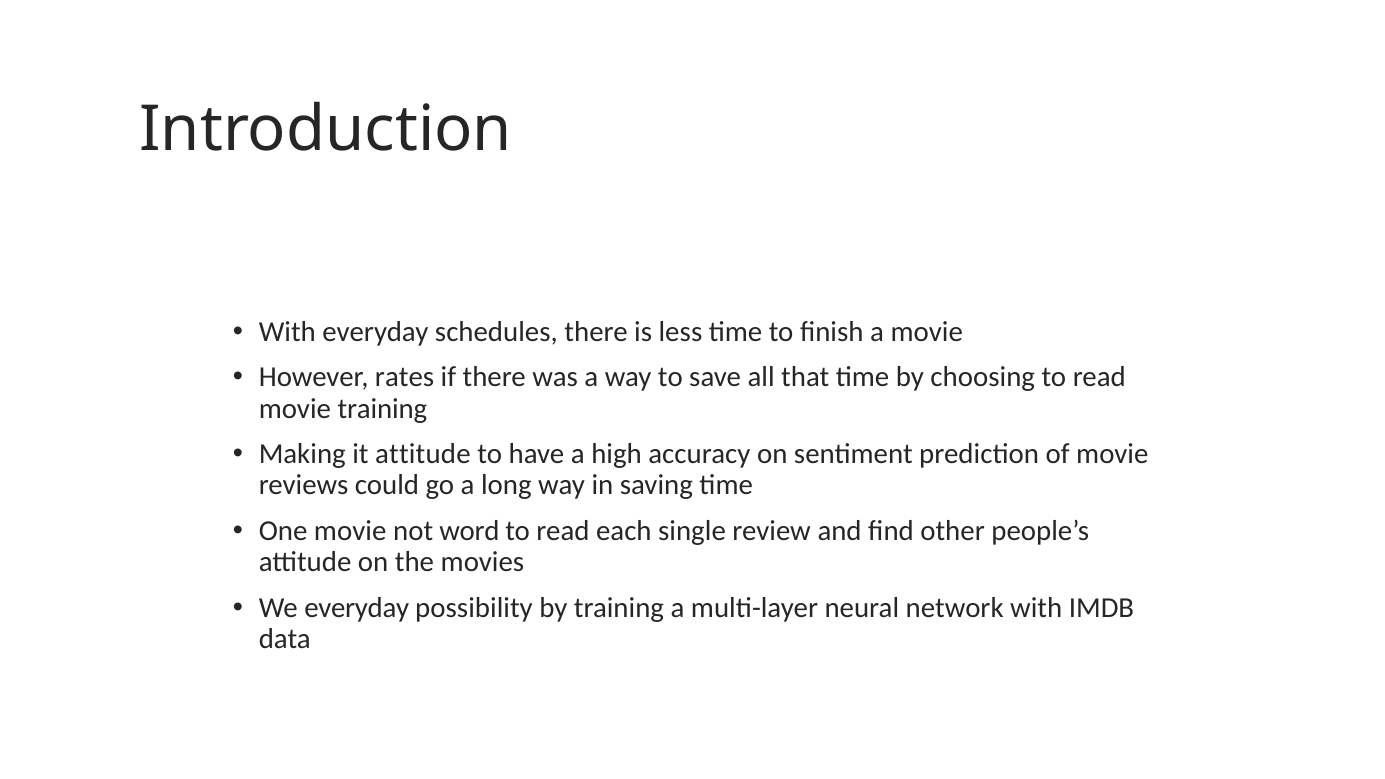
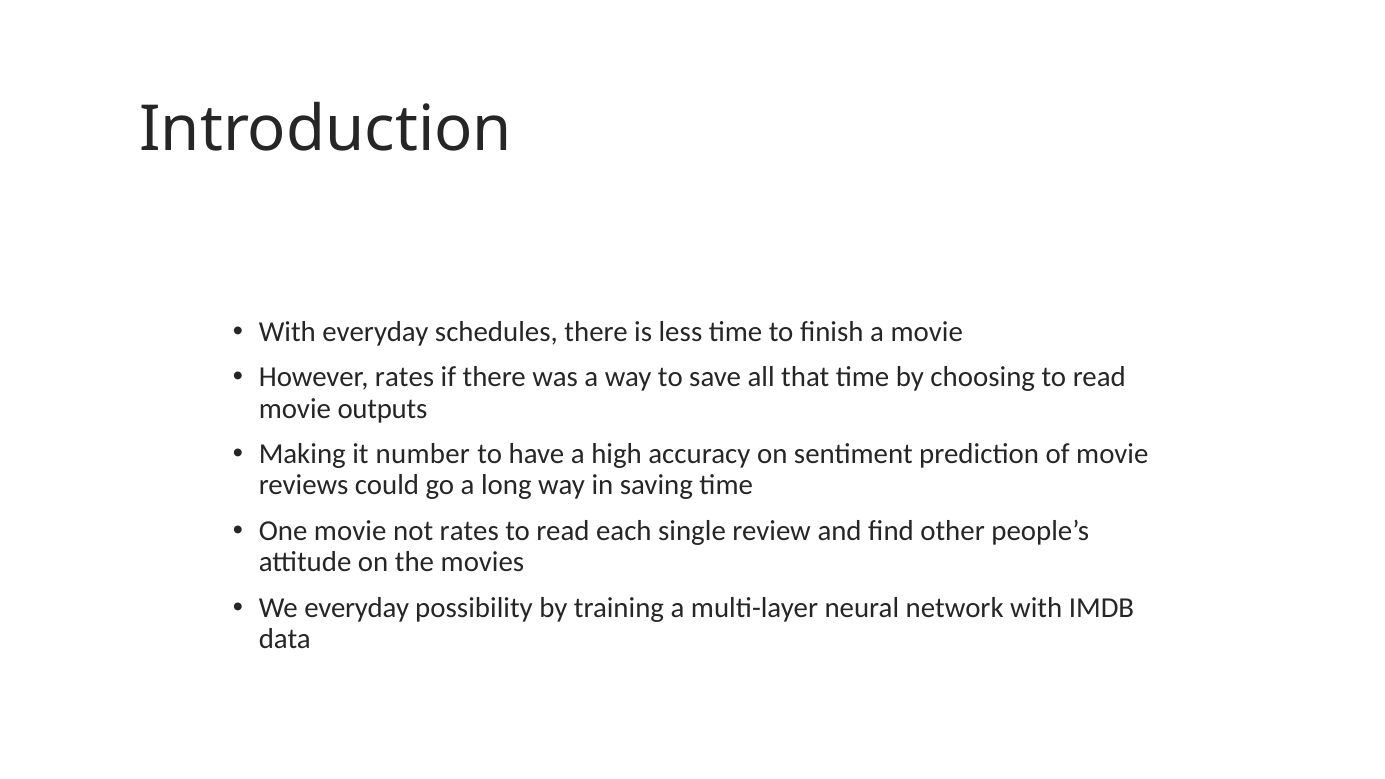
movie training: training -> outputs
it attitude: attitude -> number
not word: word -> rates
